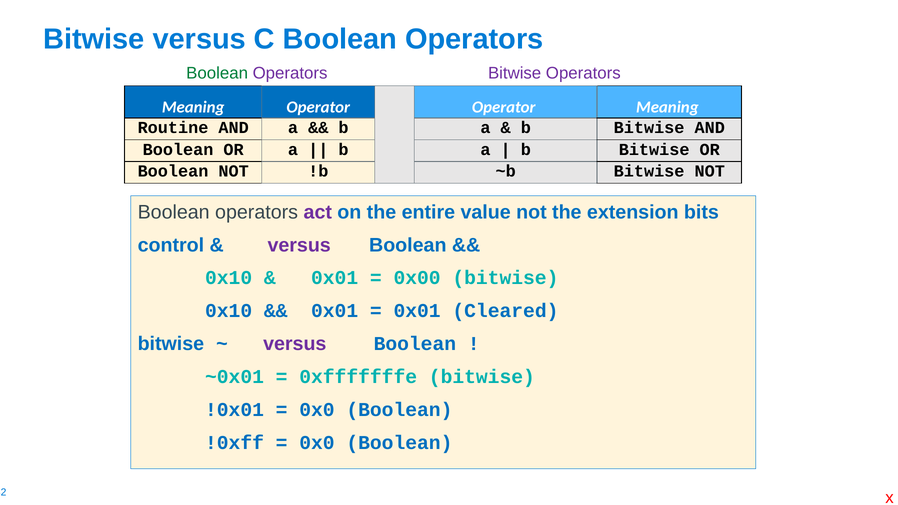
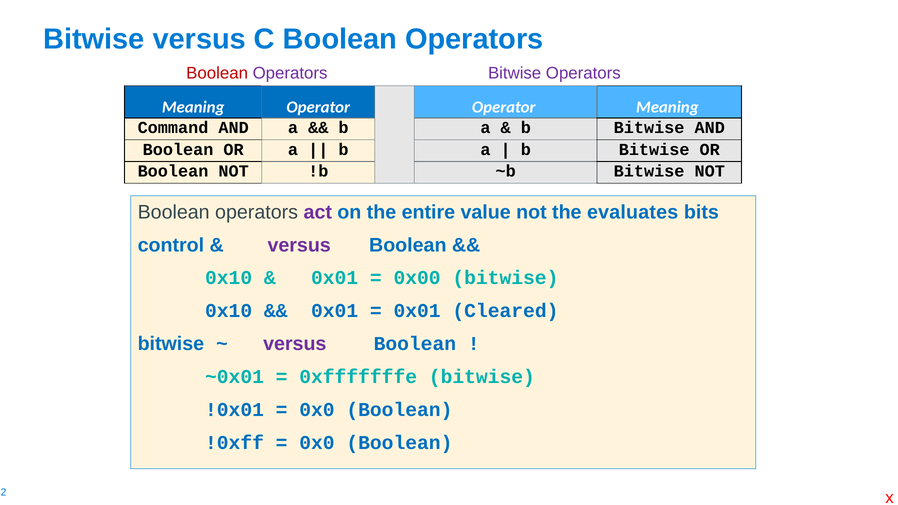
Boolean at (217, 73) colour: green -> red
Routine: Routine -> Command
extension: extension -> evaluates
